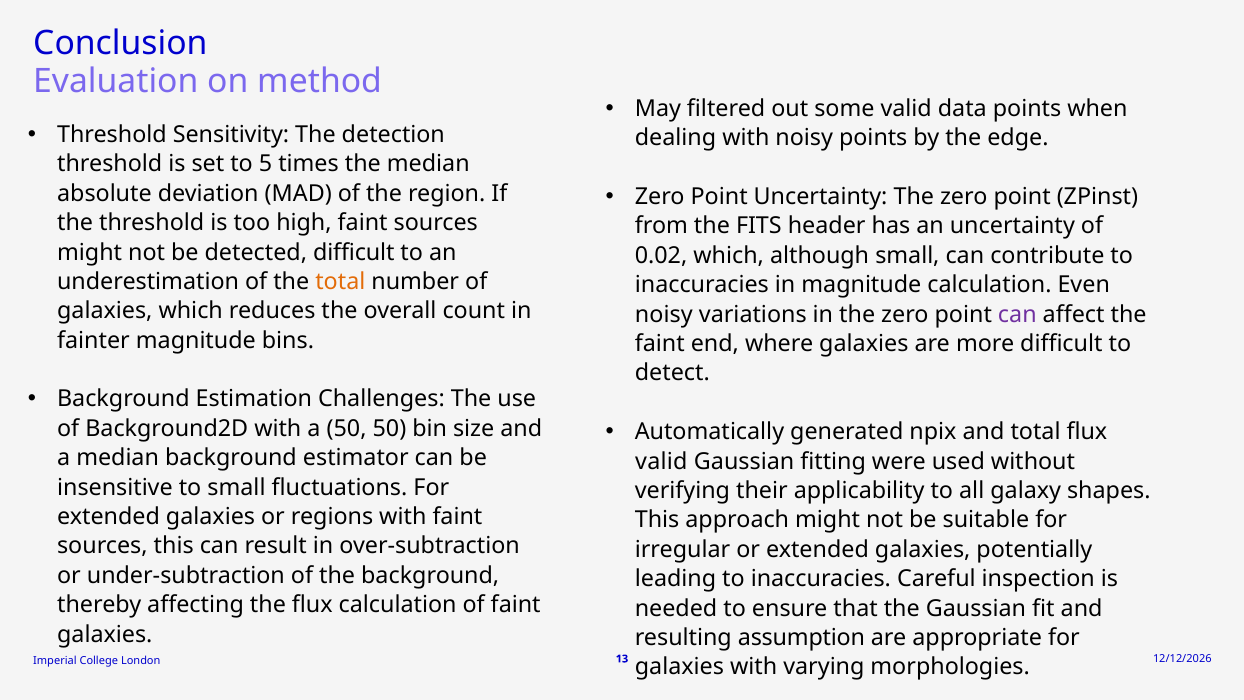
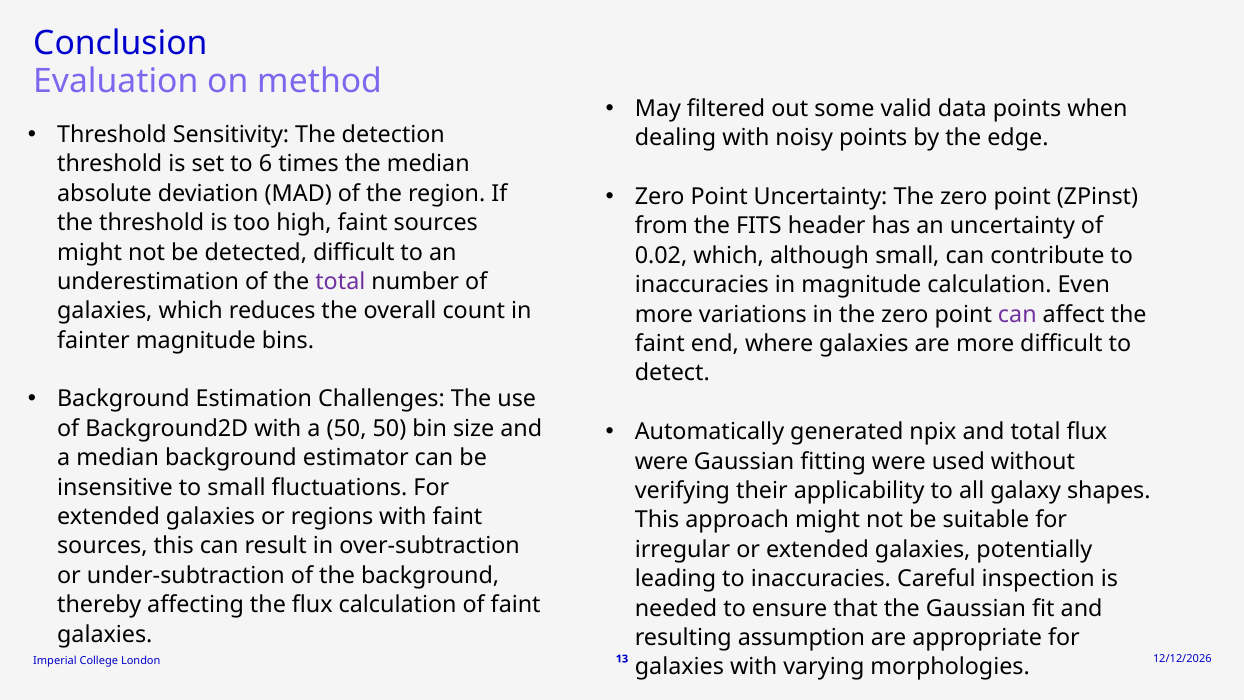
5: 5 -> 6
total at (340, 282) colour: orange -> purple
noisy at (664, 314): noisy -> more
valid at (661, 461): valid -> were
